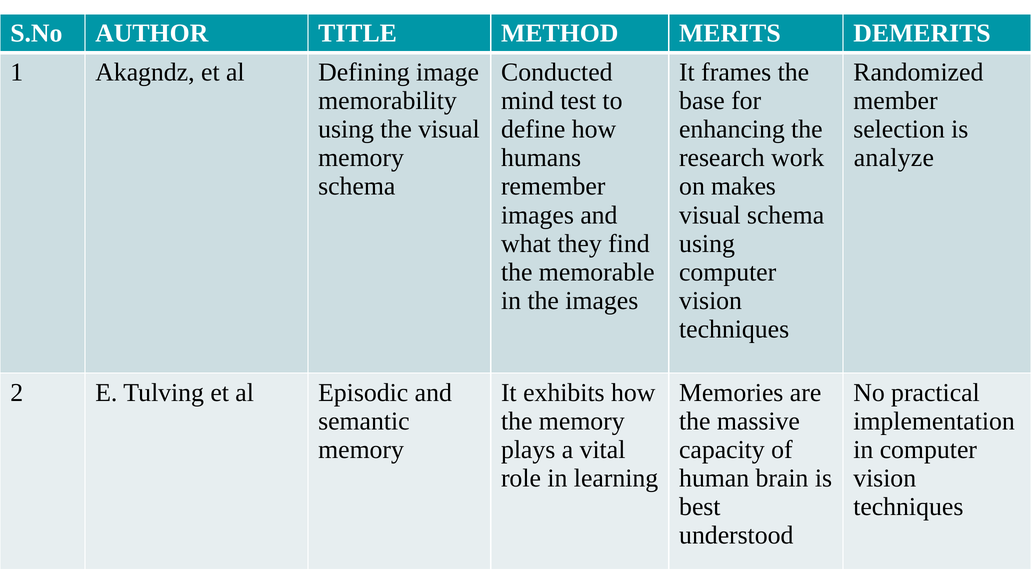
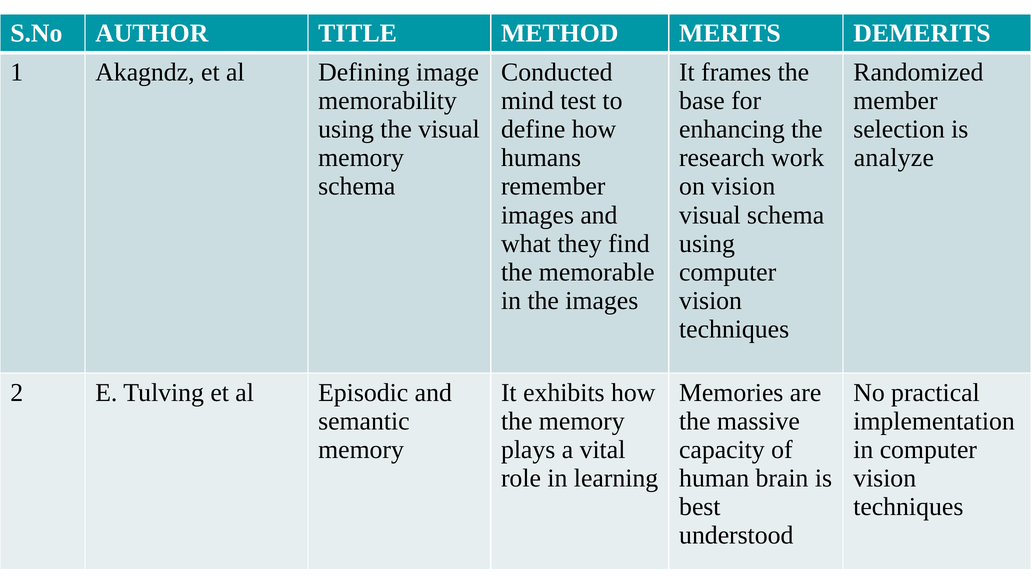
on makes: makes -> vision
